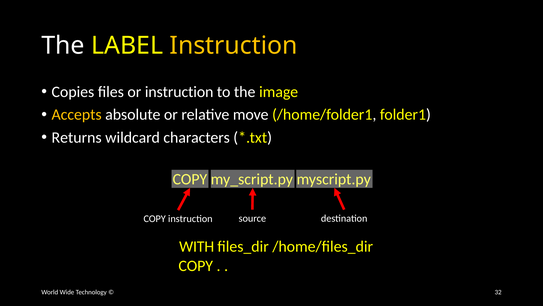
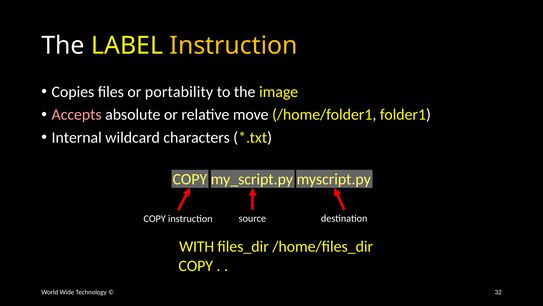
or instruction: instruction -> portability
Accepts colour: yellow -> pink
Returns: Returns -> Internal
